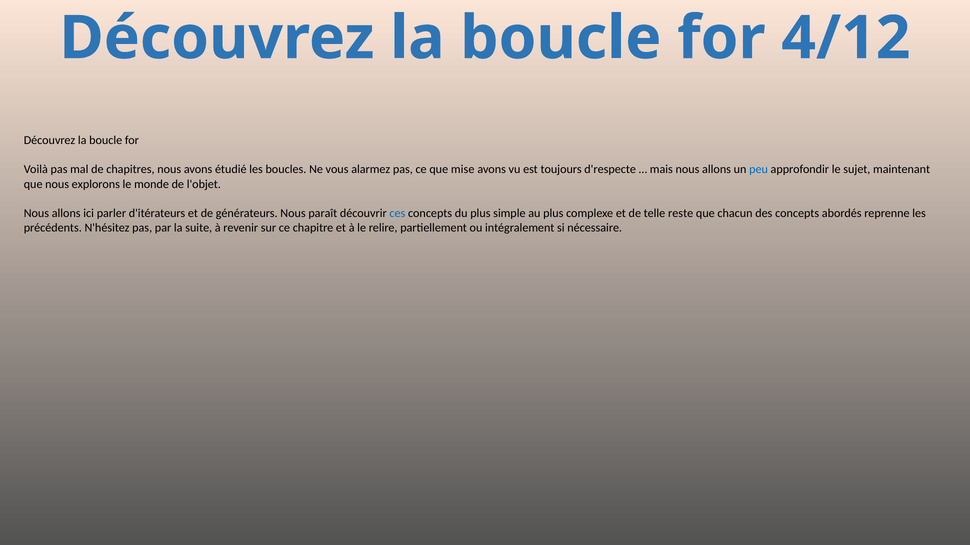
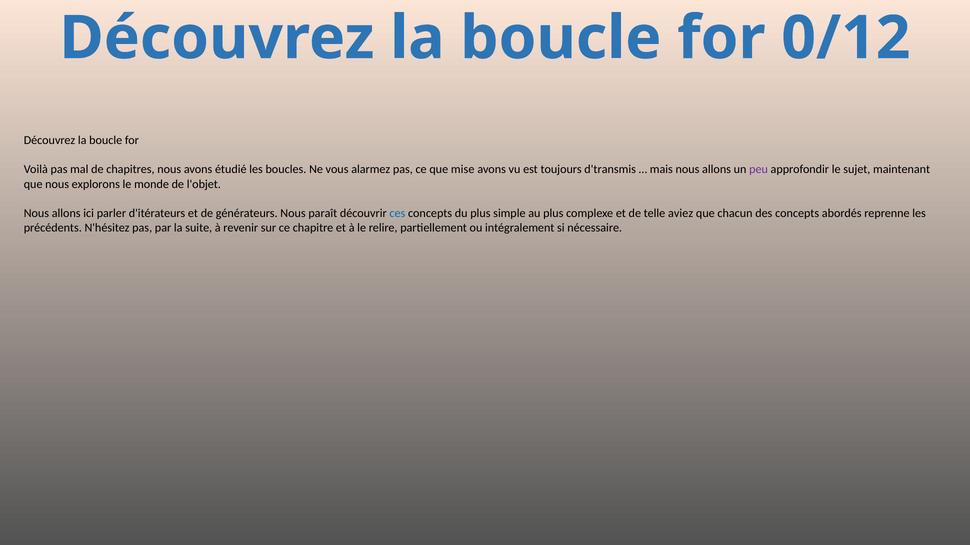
4/12: 4/12 -> 0/12
d'respecte: d'respecte -> d'transmis
peu colour: blue -> purple
reste: reste -> aviez
